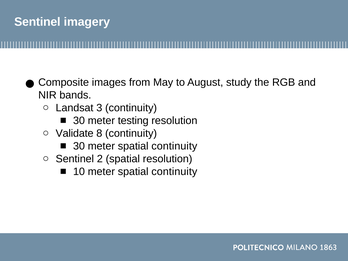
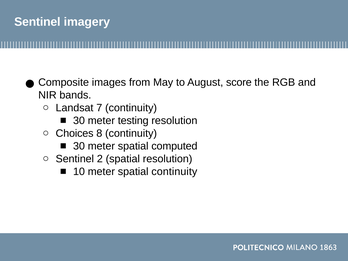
study: study -> score
3: 3 -> 7
Validate: Validate -> Choices
30 meter spatial continuity: continuity -> computed
